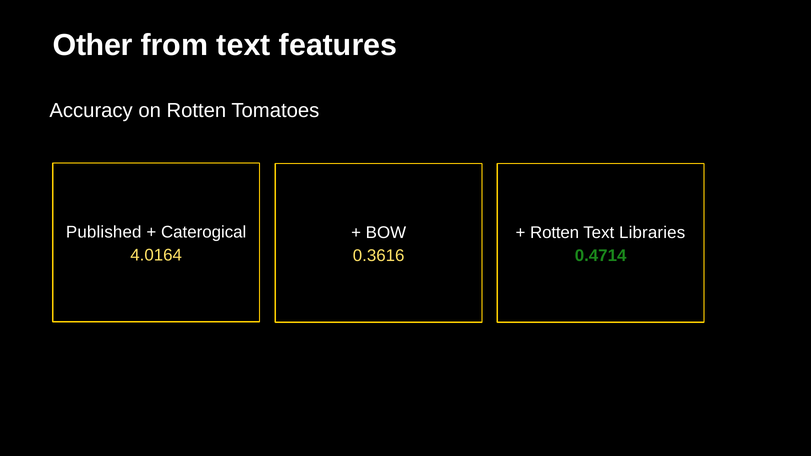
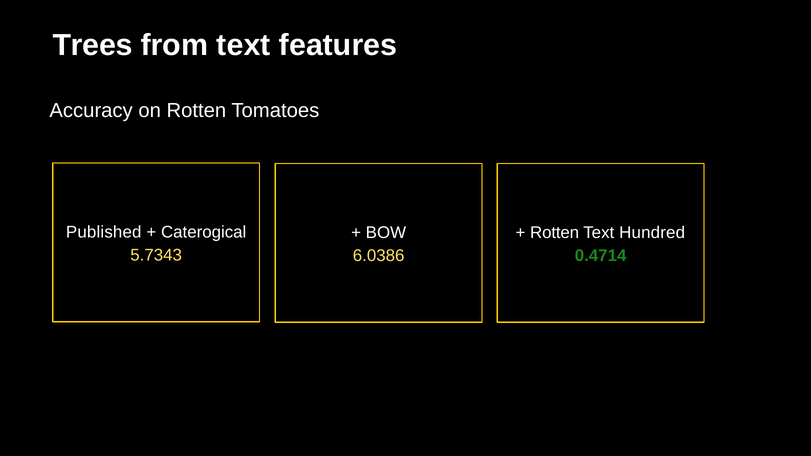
Other: Other -> Trees
Libraries: Libraries -> Hundred
4.0164: 4.0164 -> 5.7343
0.3616: 0.3616 -> 6.0386
